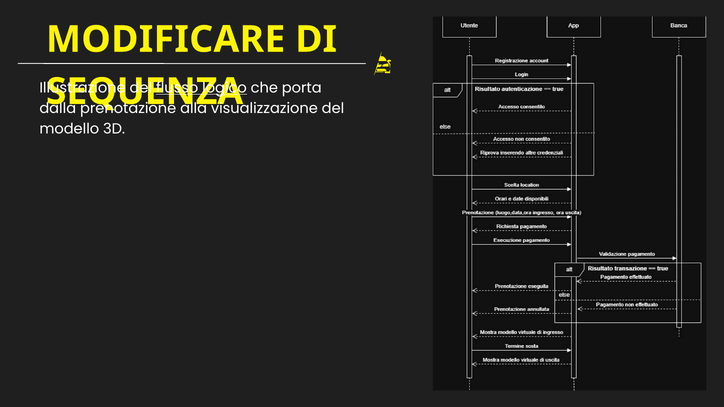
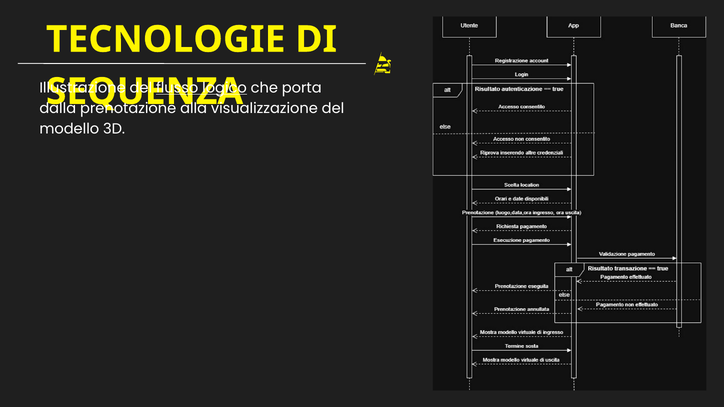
MODIFICARE: MODIFICARE -> TECNOLOGIE
